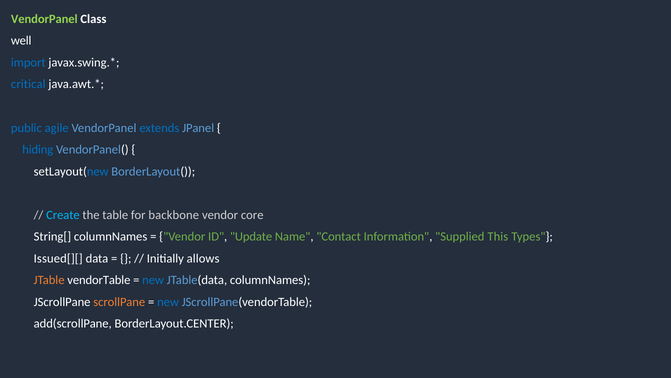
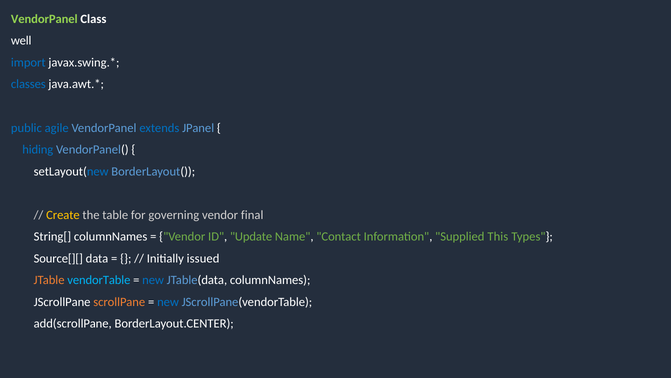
critical: critical -> classes
Create colour: light blue -> yellow
backbone: backbone -> governing
core: core -> final
Issued[][: Issued[][ -> Source[][
allows: allows -> issued
vendorTable colour: white -> light blue
